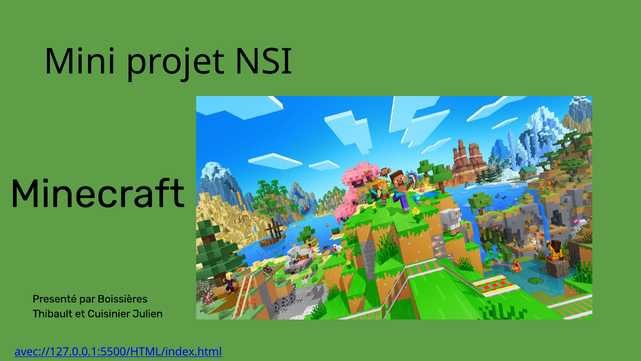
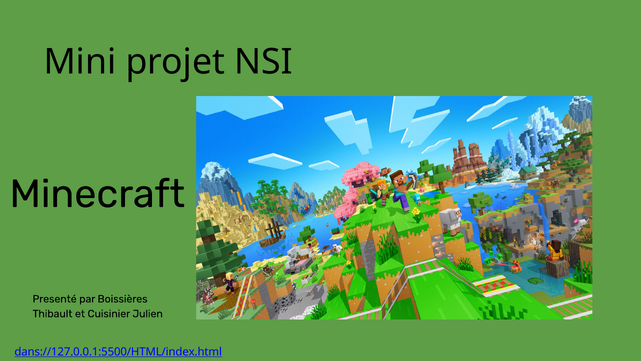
avec://127.0.0.1:5500/HTML/index.html: avec://127.0.0.1:5500/HTML/index.html -> dans://127.0.0.1:5500/HTML/index.html
